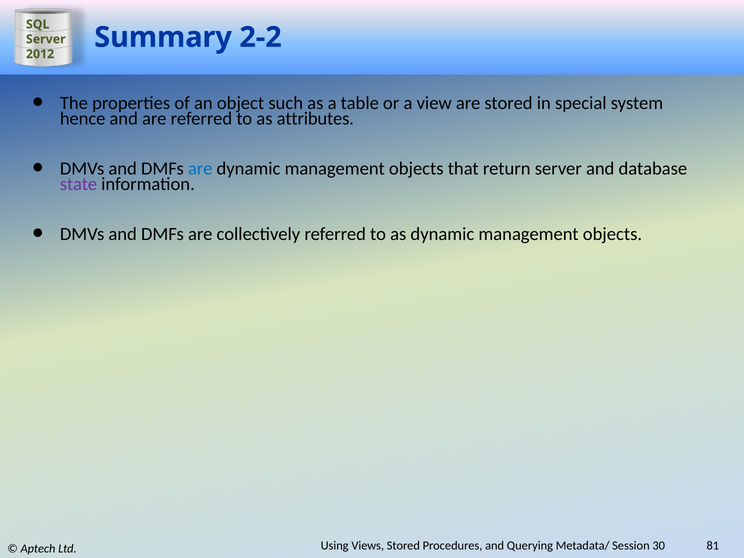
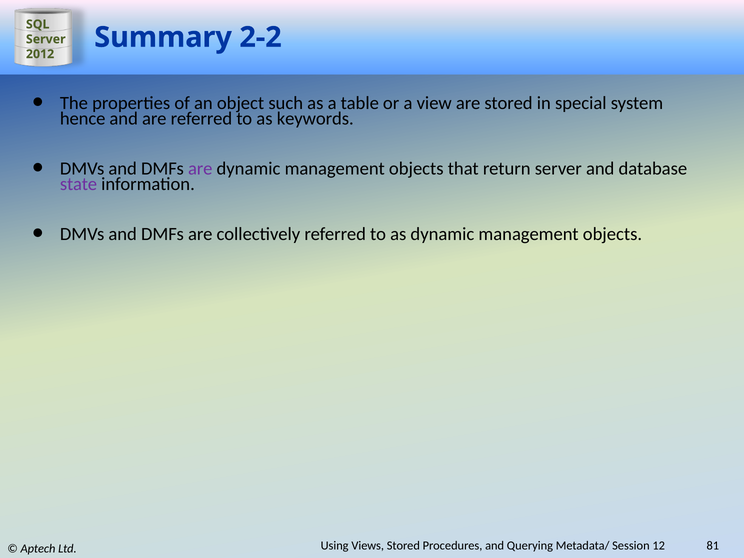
attributes: attributes -> keywords
are at (200, 168) colour: blue -> purple
30: 30 -> 12
